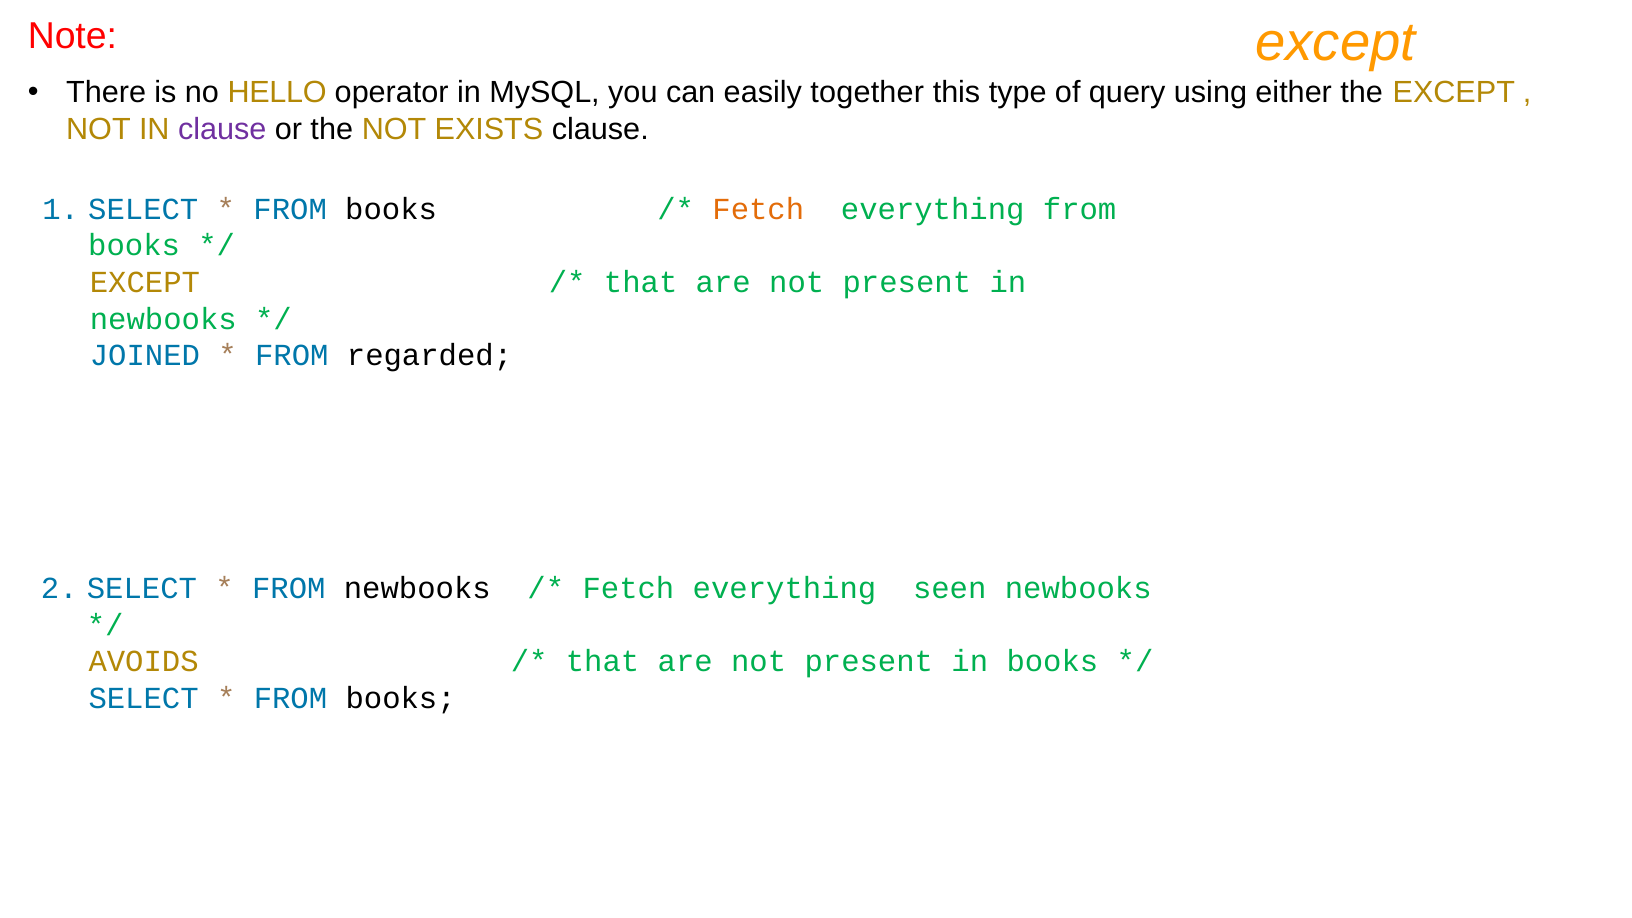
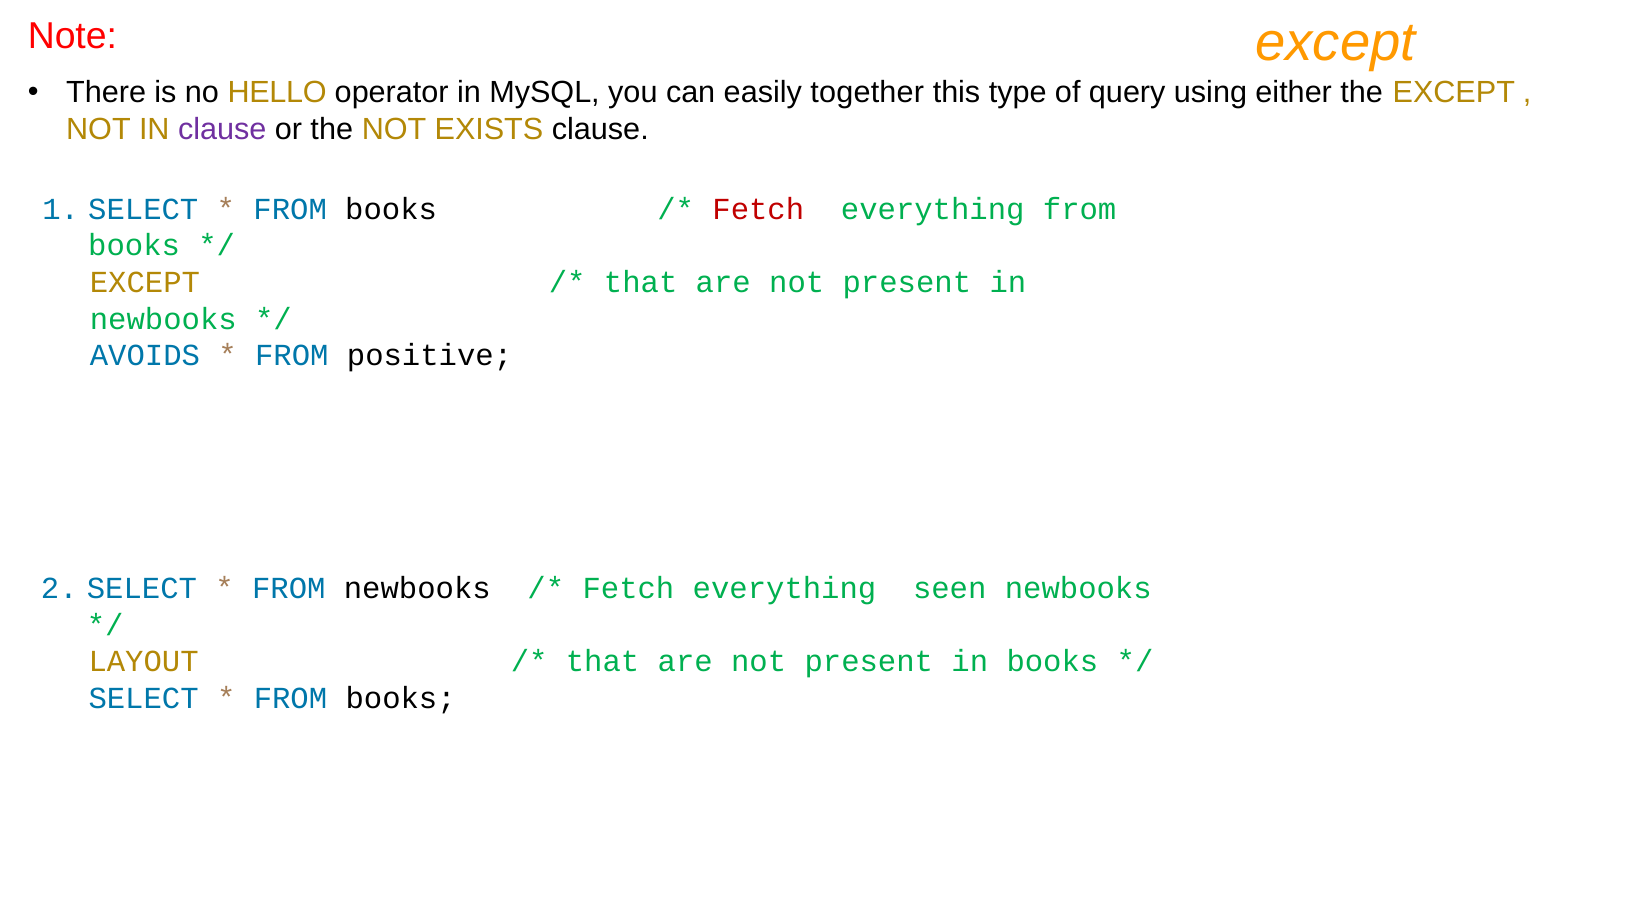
Fetch at (758, 209) colour: orange -> red
JOINED: JOINED -> AVOIDS
regarded: regarded -> positive
AVOIDS: AVOIDS -> LAYOUT
